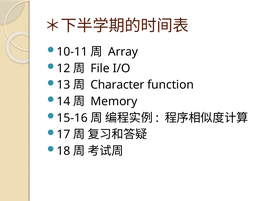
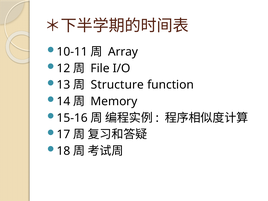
Character: Character -> Structure
